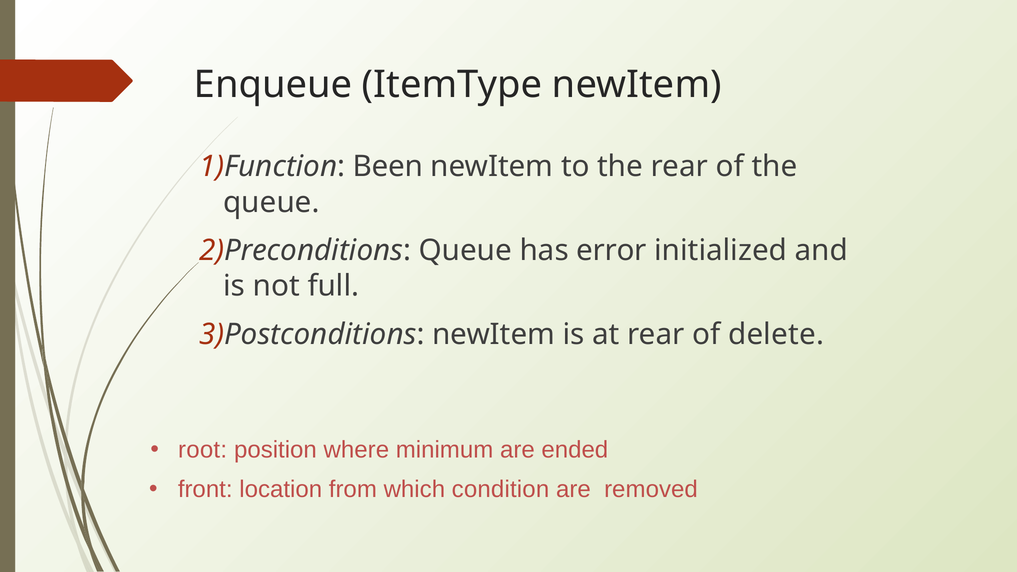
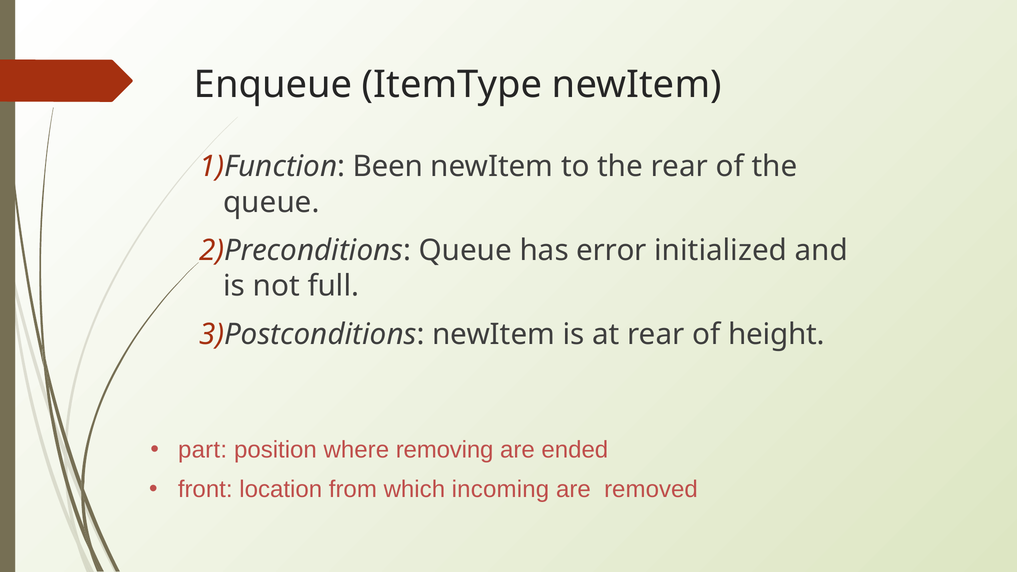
delete: delete -> height
root: root -> part
minimum: minimum -> removing
condition: condition -> incoming
